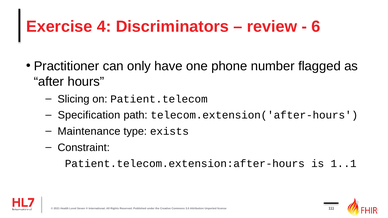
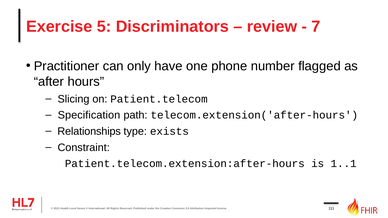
4: 4 -> 5
6: 6 -> 7
Maintenance: Maintenance -> Relationships
